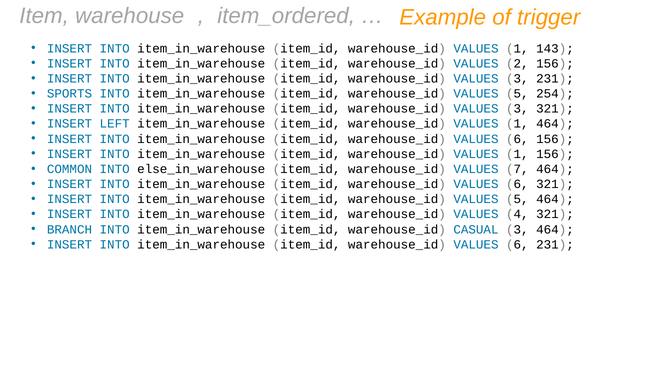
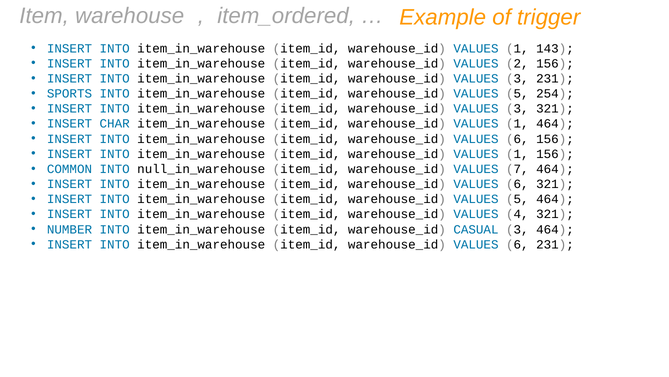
LEFT: LEFT -> CHAR
else_in_warehouse: else_in_warehouse -> null_in_warehouse
BRANCH: BRANCH -> NUMBER
